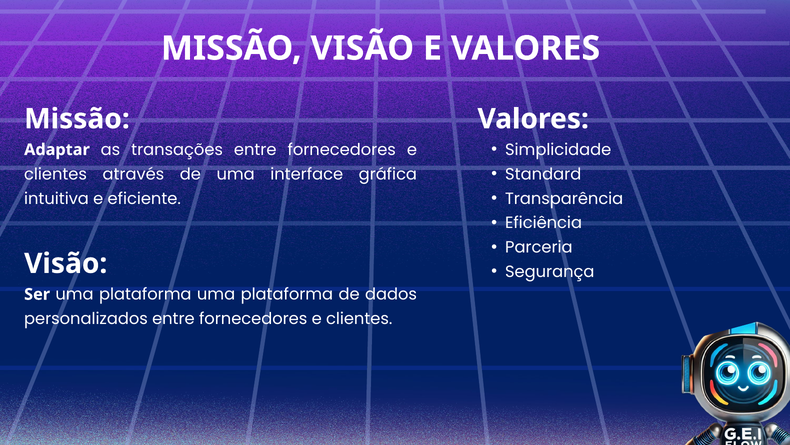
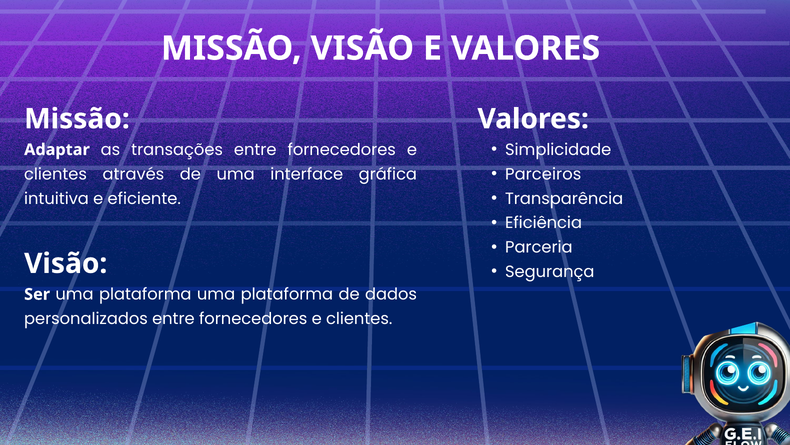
Standard: Standard -> Parceiros
